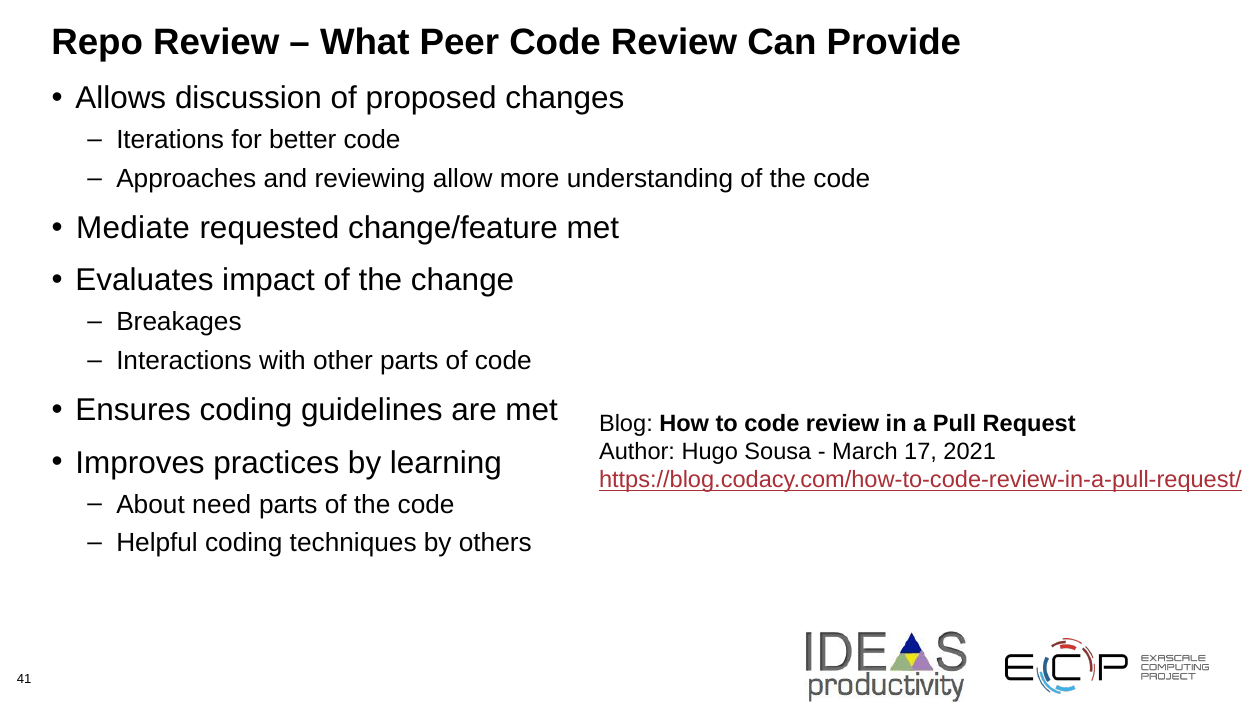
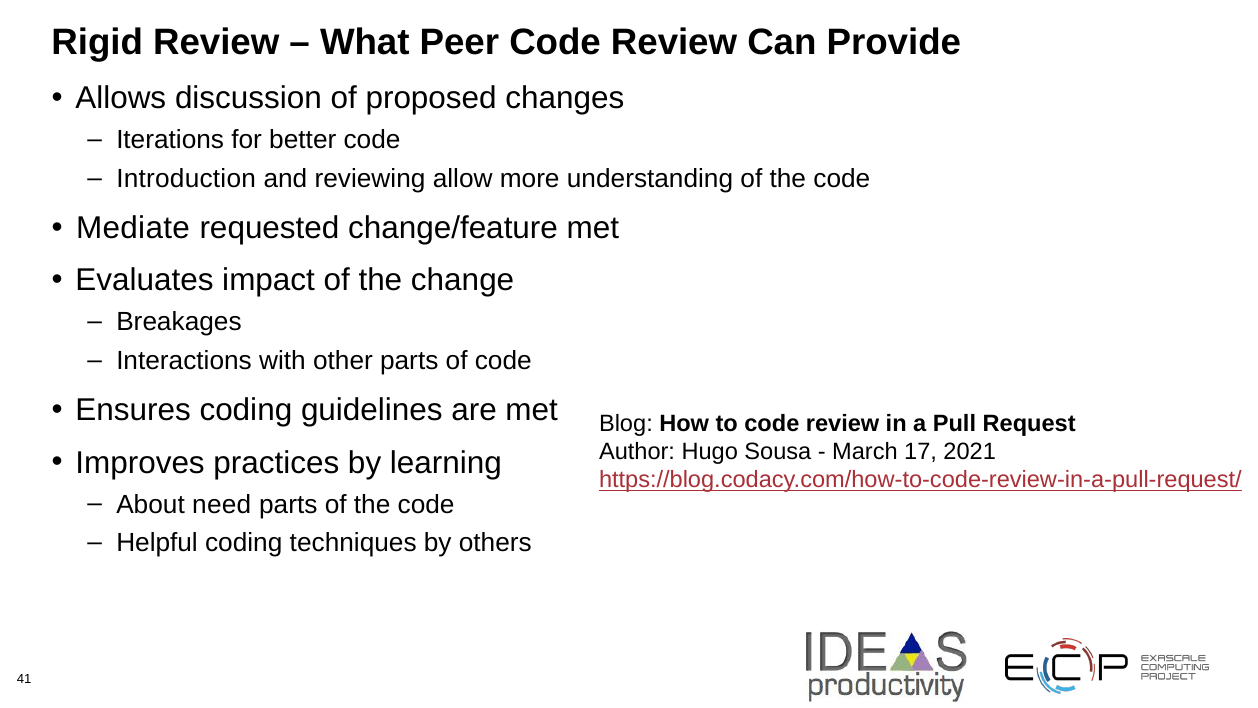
Repo: Repo -> Rigid
Approaches: Approaches -> Introduction
